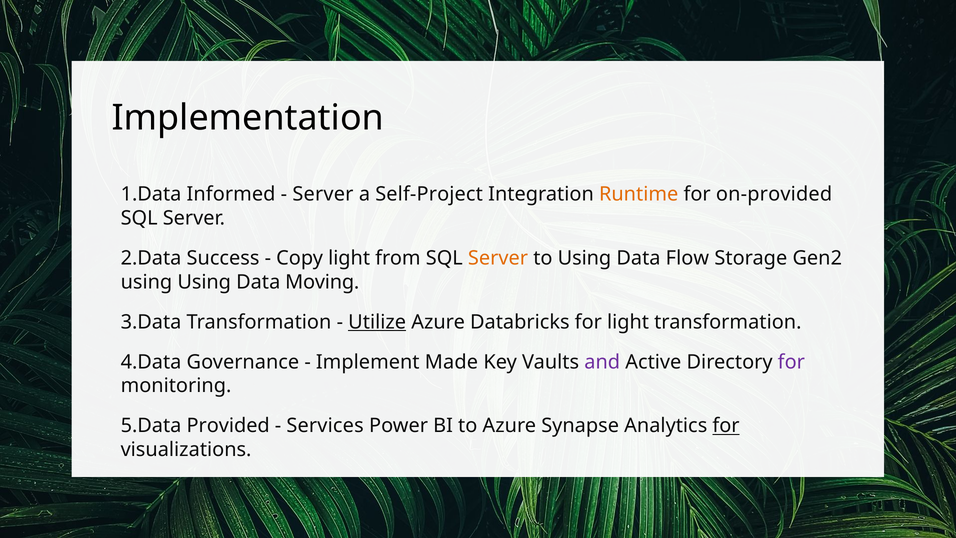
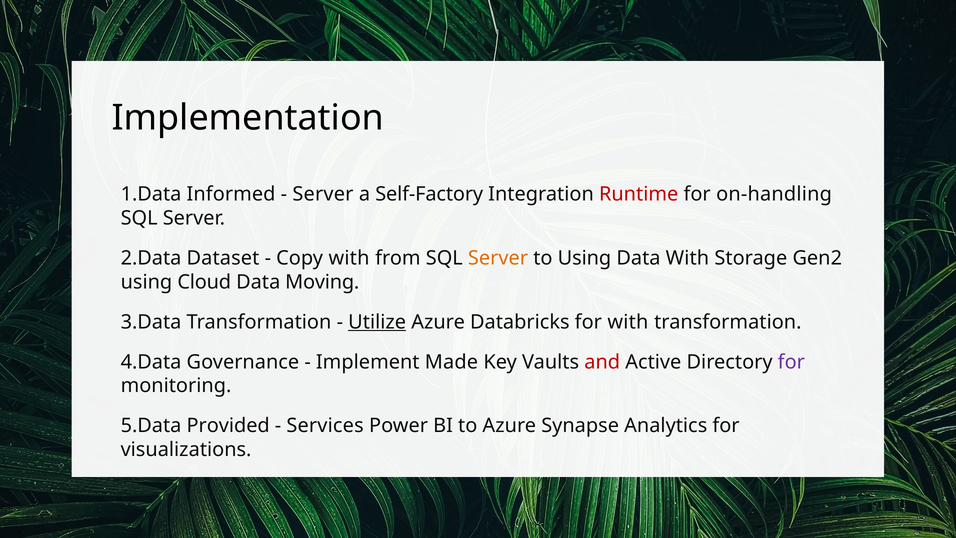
Self-Project: Self-Project -> Self-Factory
Runtime colour: orange -> red
on-provided: on-provided -> on-handling
Success: Success -> Dataset
Copy light: light -> with
Data Flow: Flow -> With
using Using: Using -> Cloud
for light: light -> with
and colour: purple -> red
for at (726, 426) underline: present -> none
